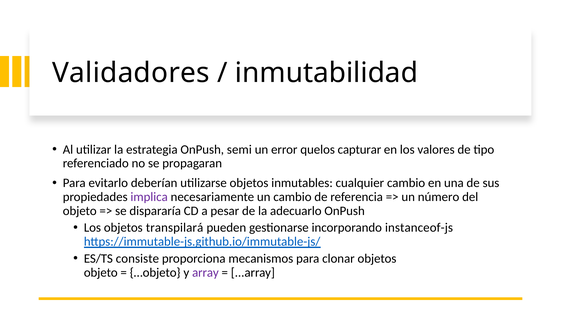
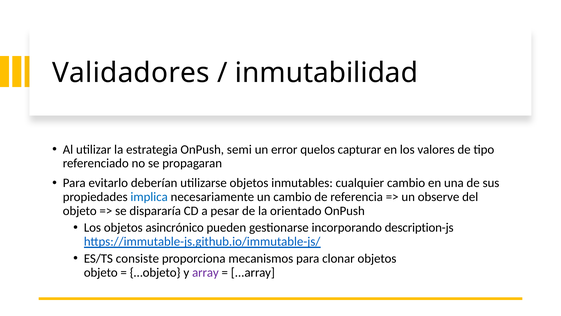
implica colour: purple -> blue
número: número -> observe
adecuarlo: adecuarlo -> orientado
transpilará: transpilará -> asincrónico
instanceof-js: instanceof-js -> description-js
